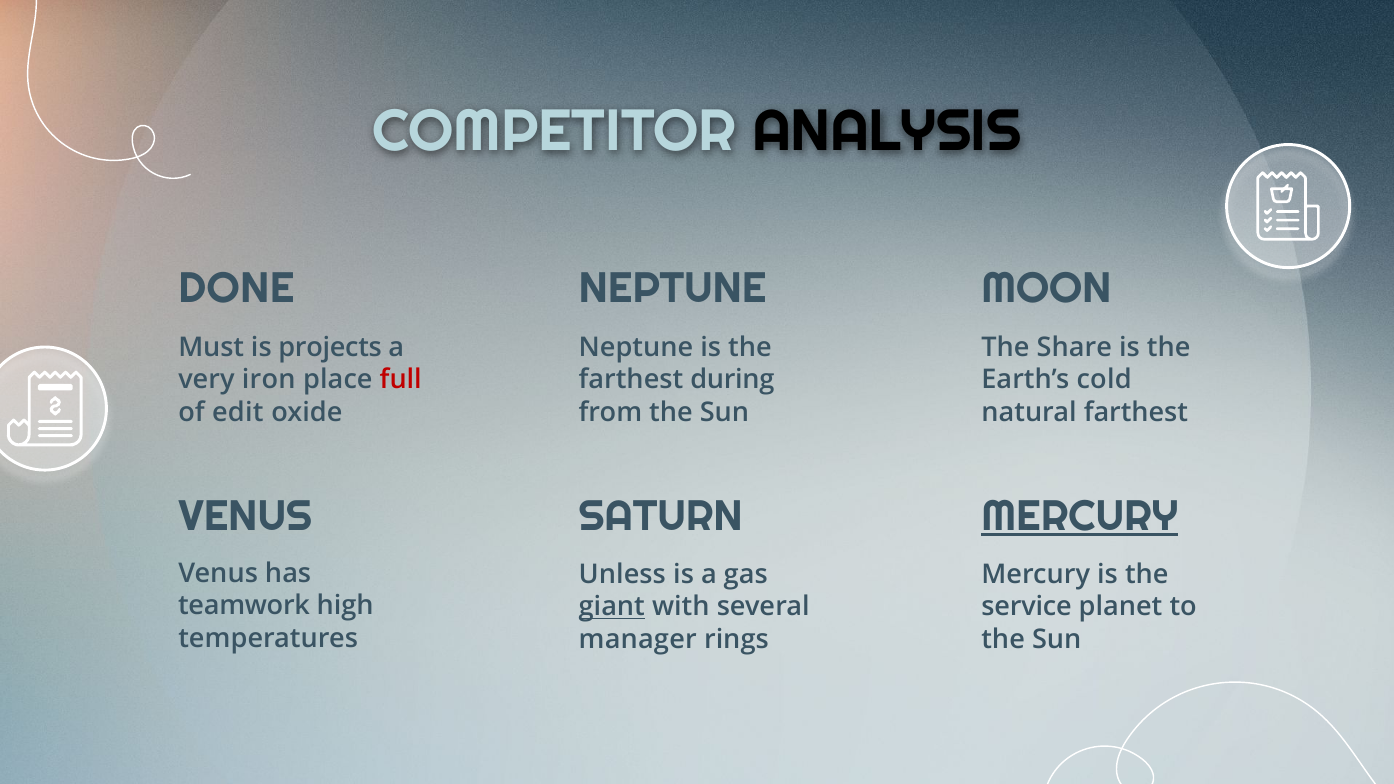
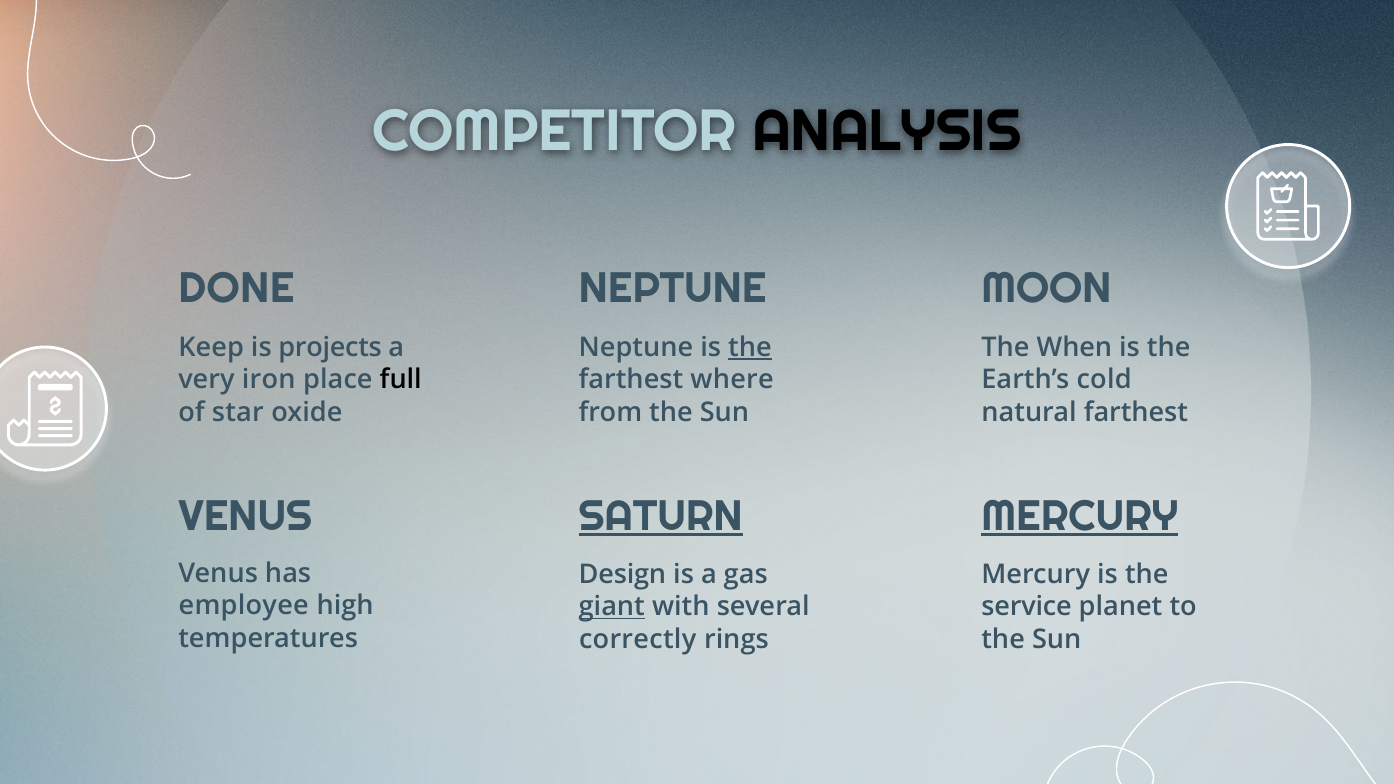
Must: Must -> Keep
Share: Share -> When
the at (750, 347) underline: none -> present
full colour: red -> black
during: during -> where
edit: edit -> star
SATURN underline: none -> present
Unless: Unless -> Design
teamwork: teamwork -> employee
manager: manager -> correctly
